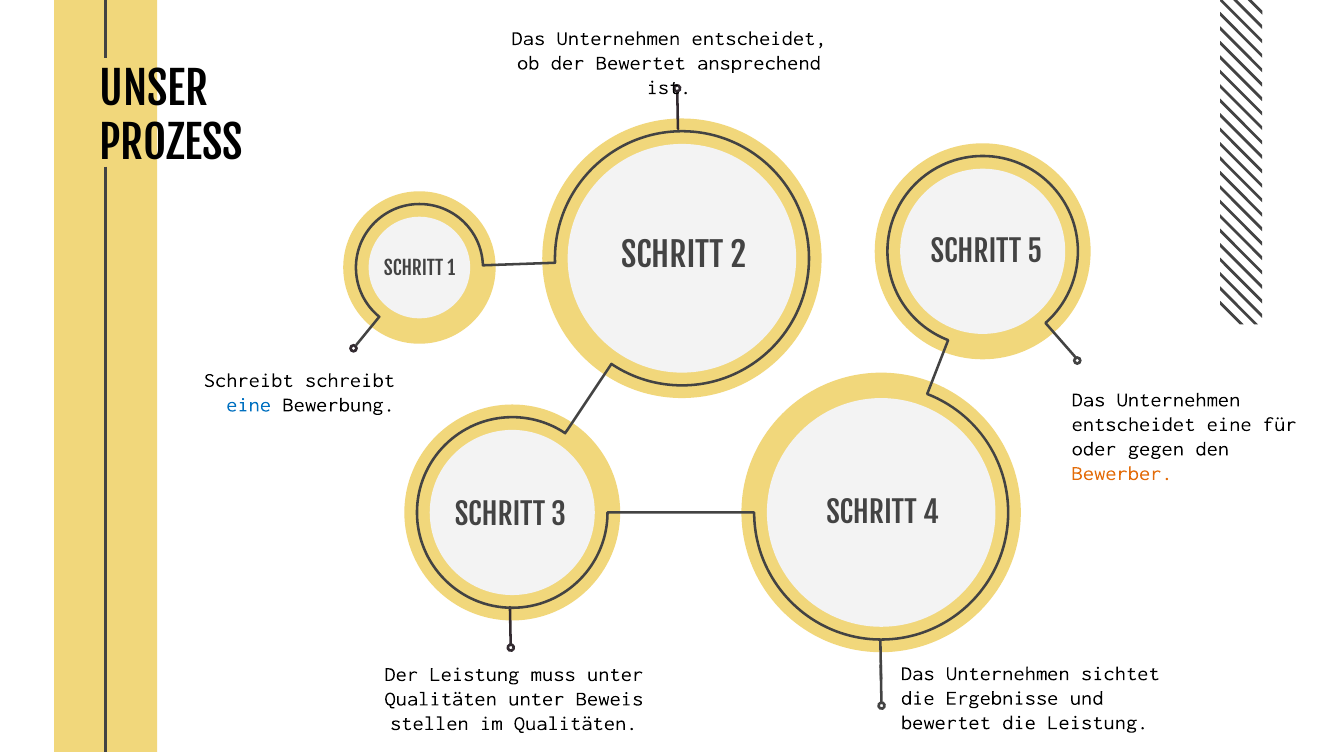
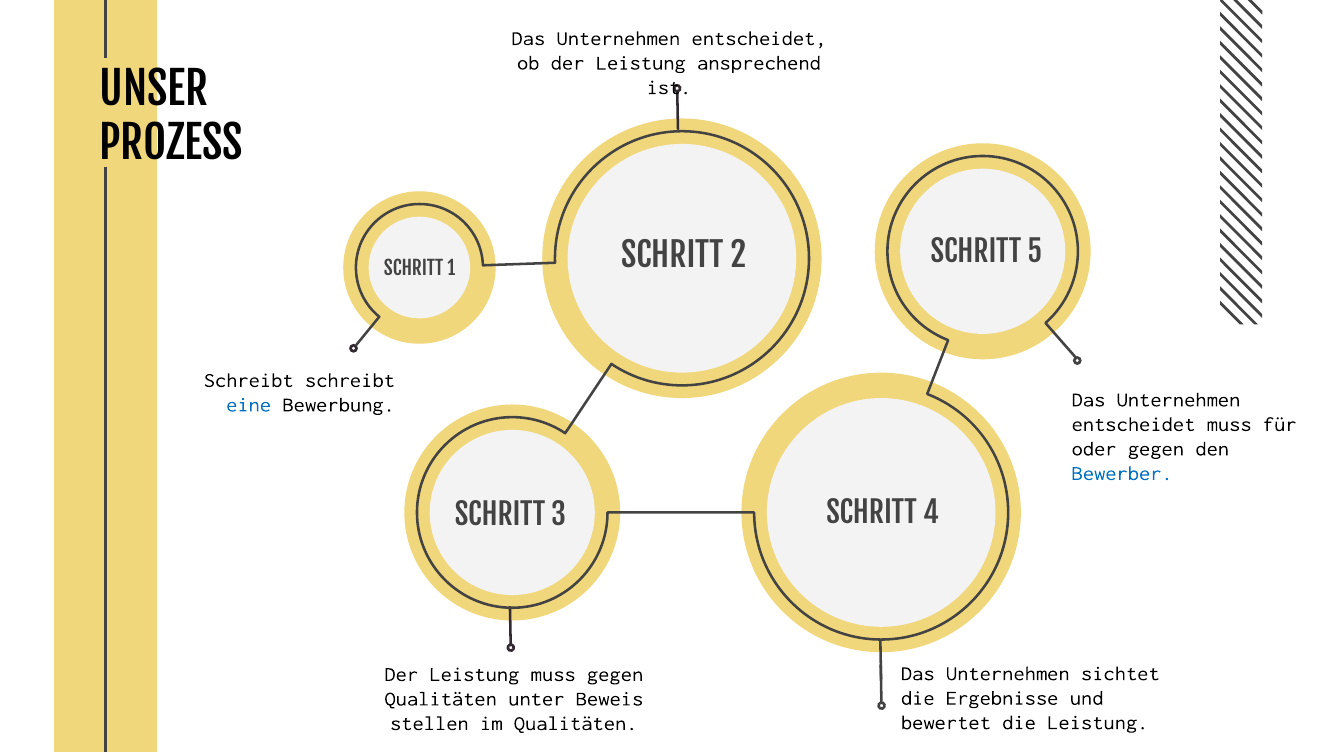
ob der Bewertet: Bewertet -> Leistung
entscheidet eine: eine -> muss
Bewerber colour: orange -> blue
muss unter: unter -> gegen
